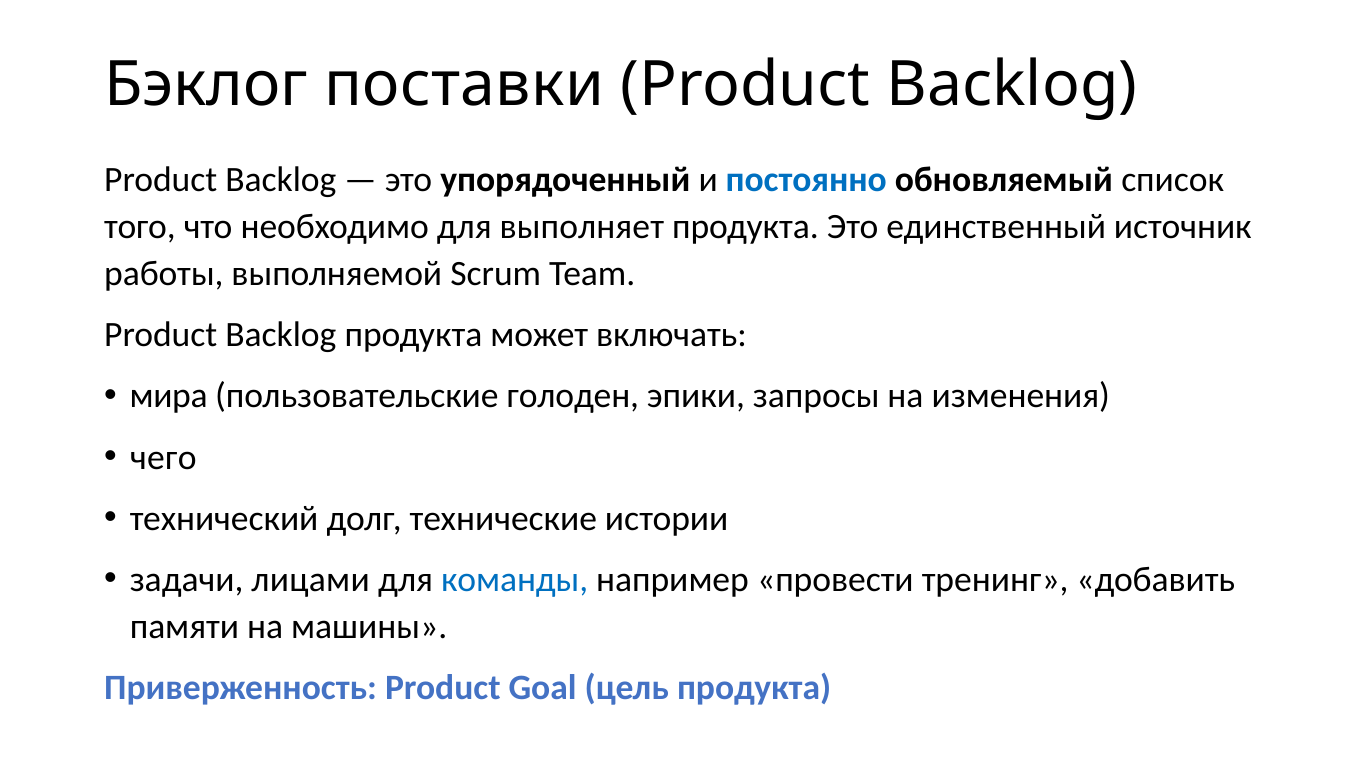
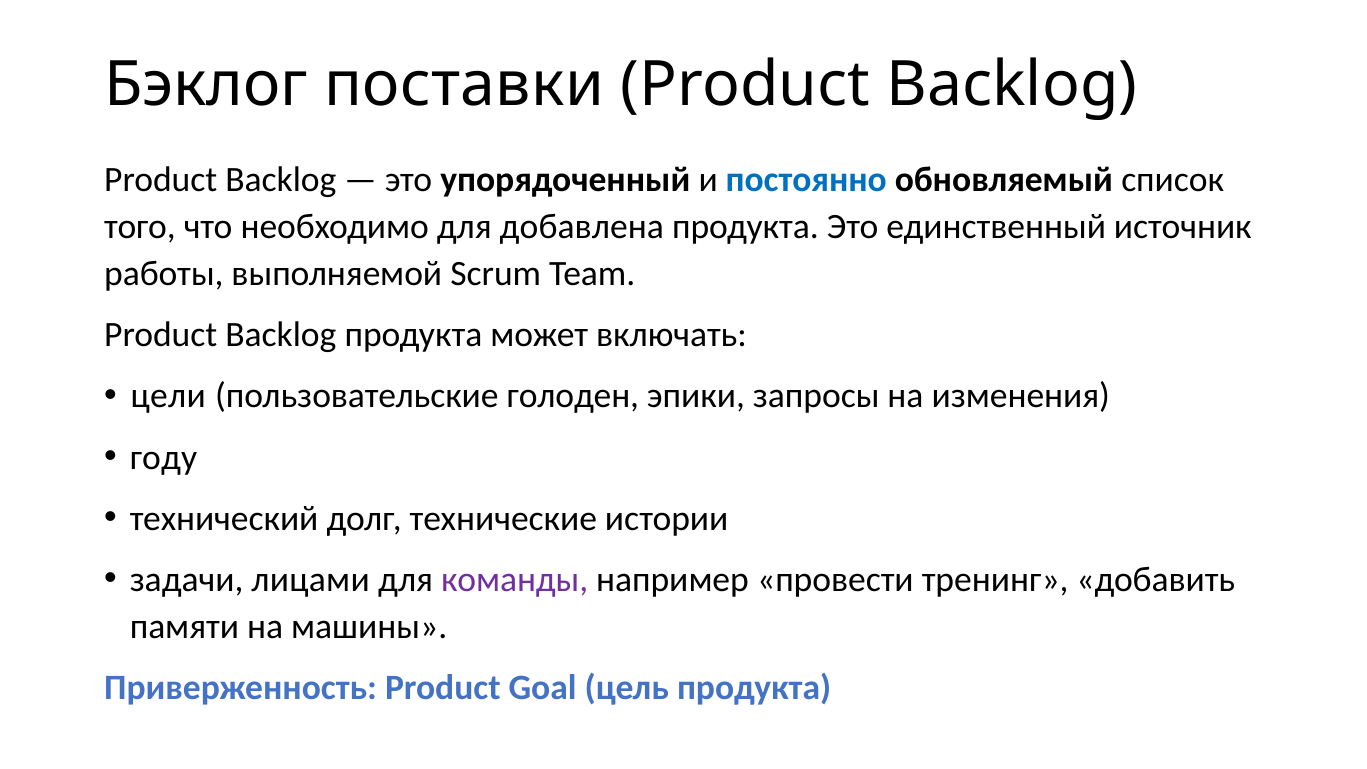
выполняет: выполняет -> добавлена
мира: мира -> цели
чего: чего -> году
команды colour: blue -> purple
